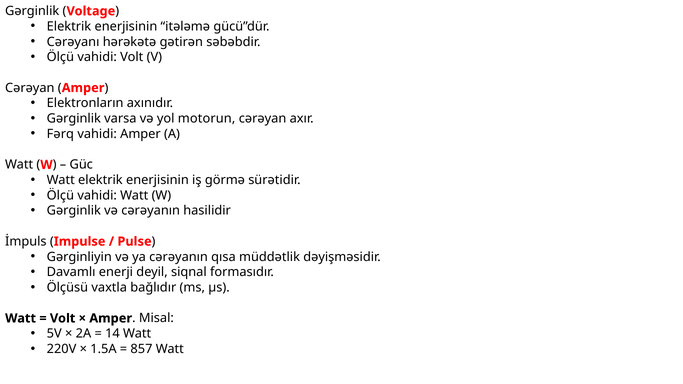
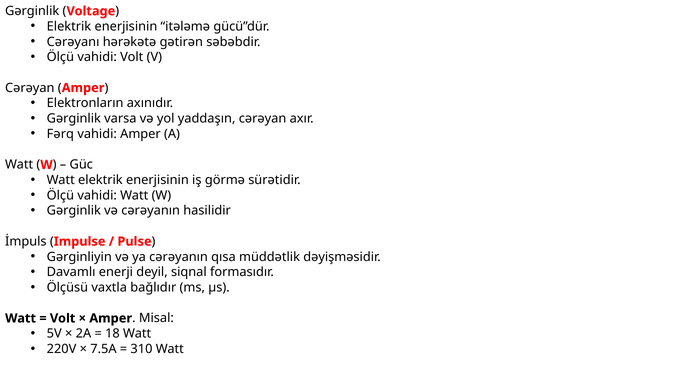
motorun: motorun -> yaddaşın
14: 14 -> 18
1.5A: 1.5A -> 7.5A
857: 857 -> 310
